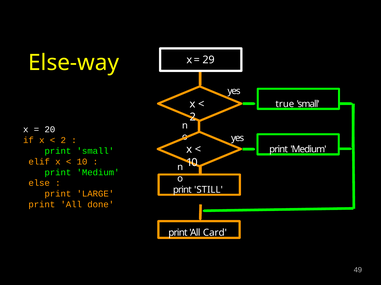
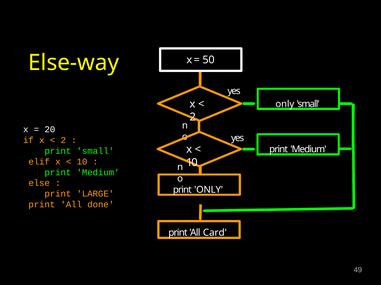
29: 29 -> 50
true at (285, 104): true -> only
print STILL: STILL -> ONLY
